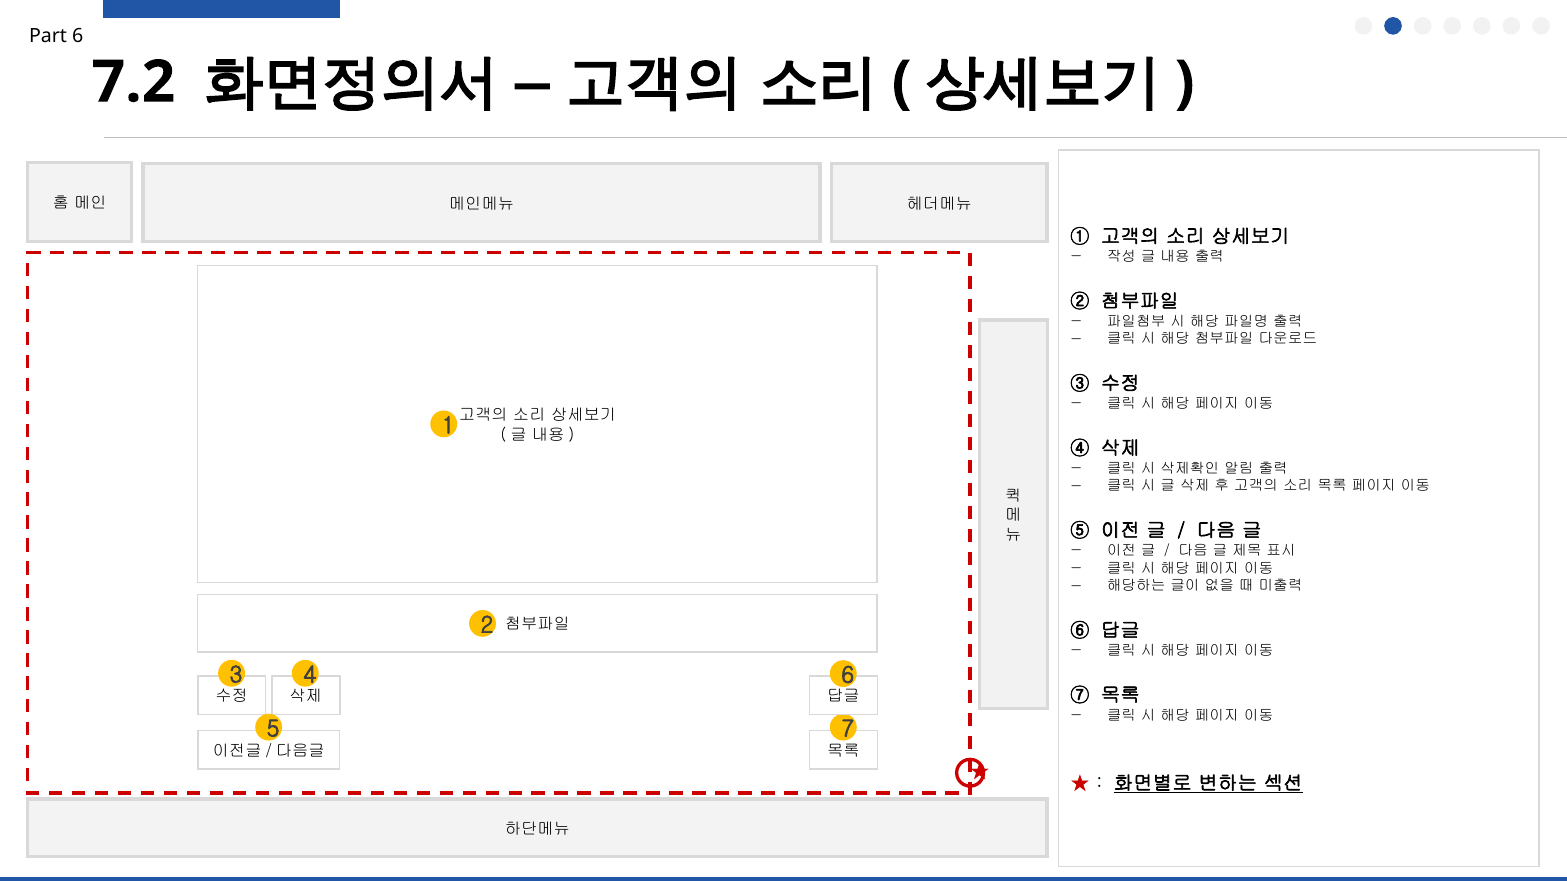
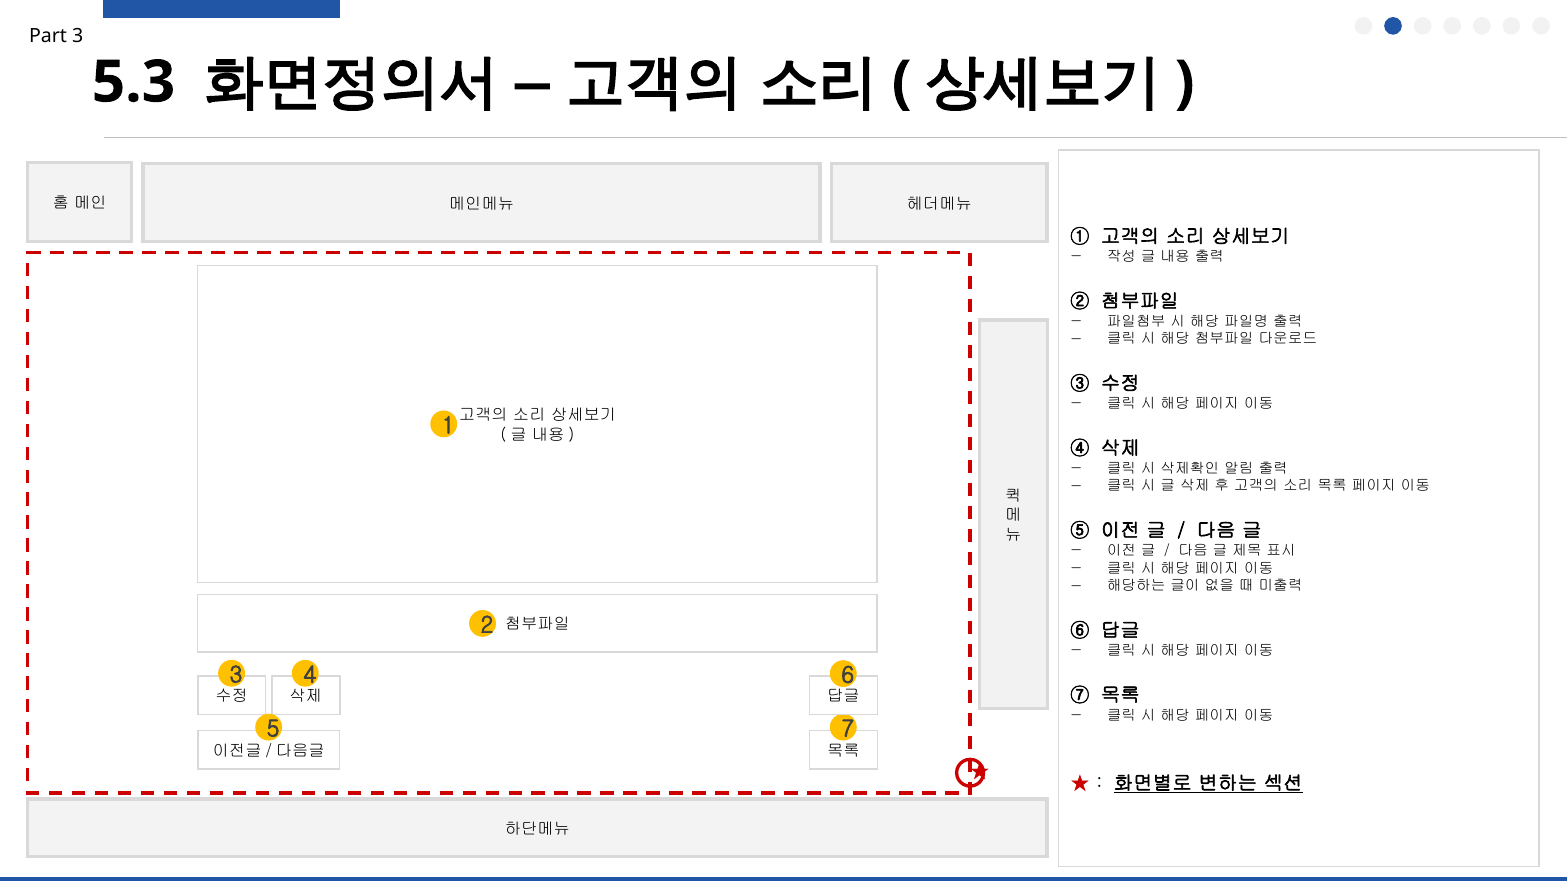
Part 6: 6 -> 3
7.2: 7.2 -> 5.3
